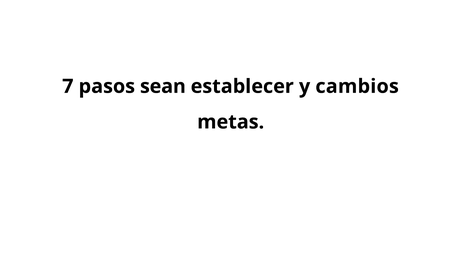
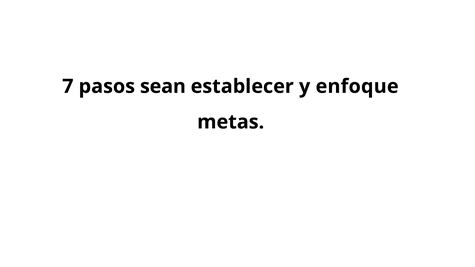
cambios: cambios -> enfoque
